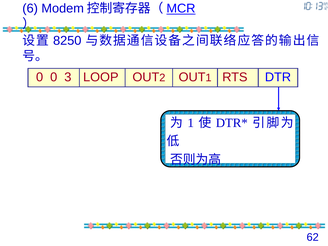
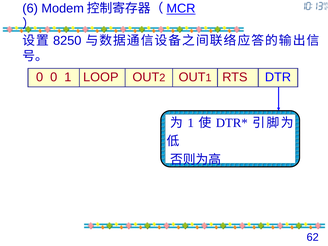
0 3: 3 -> 1
